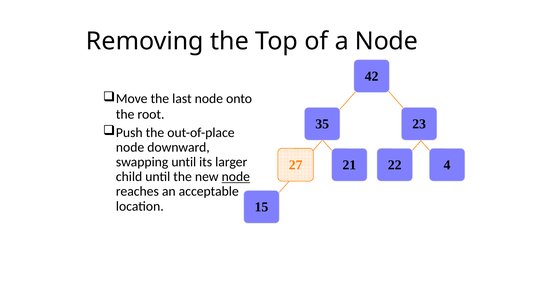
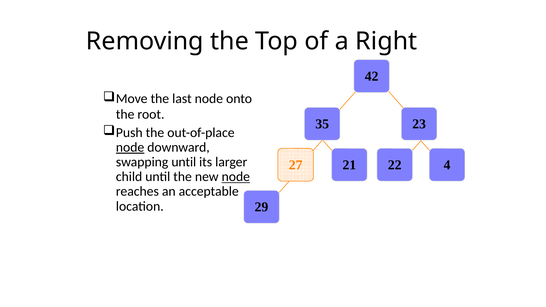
a Node: Node -> Right
node at (130, 147) underline: none -> present
15: 15 -> 29
